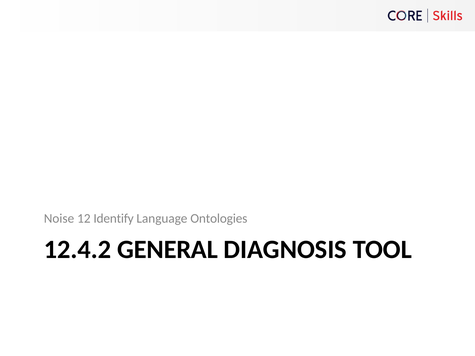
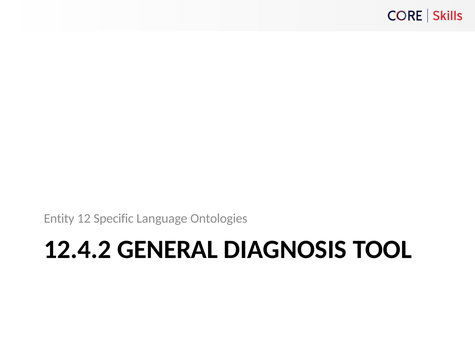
Noise: Noise -> Entity
Identify: Identify -> Specific
